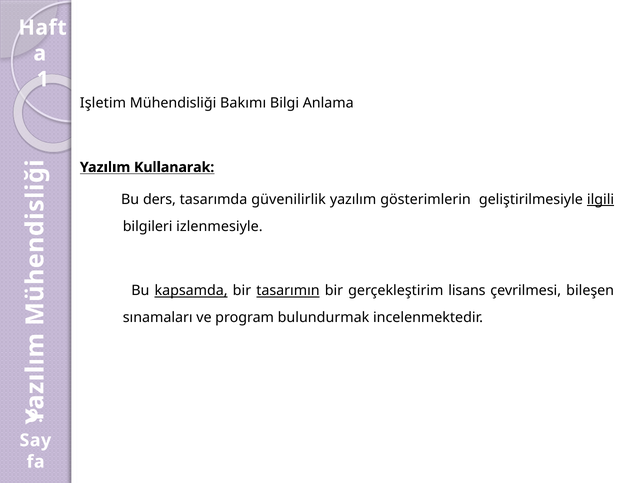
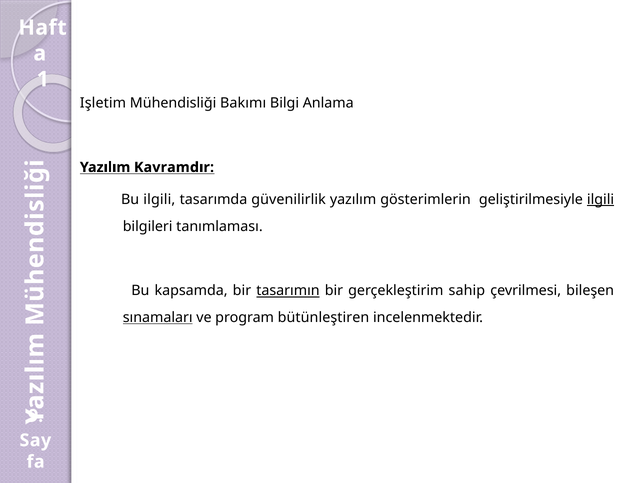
Kullanarak: Kullanarak -> Kavramdır
Bu ders: ders -> ilgili
izlenmesiyle: izlenmesiyle -> tanımlaması
kapsamda underline: present -> none
lisans: lisans -> sahip
sınamaları underline: none -> present
bulundurmak: bulundurmak -> bütünleştiren
